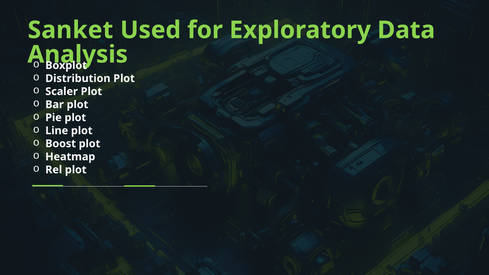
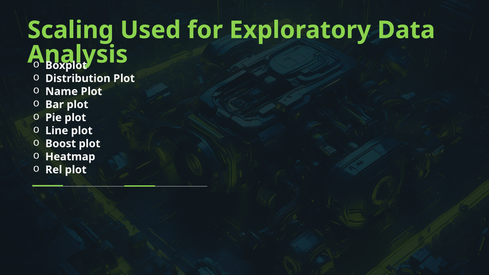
Sanket: Sanket -> Scaling
Scaler: Scaler -> Name
